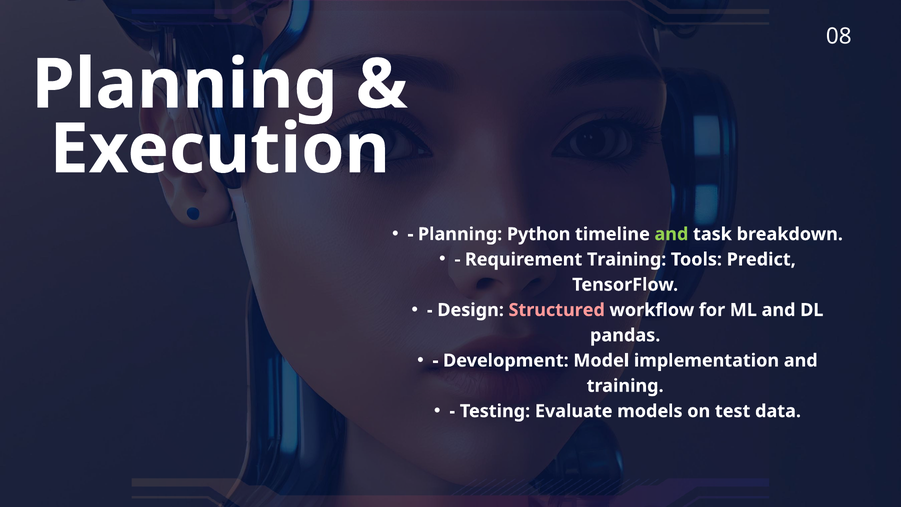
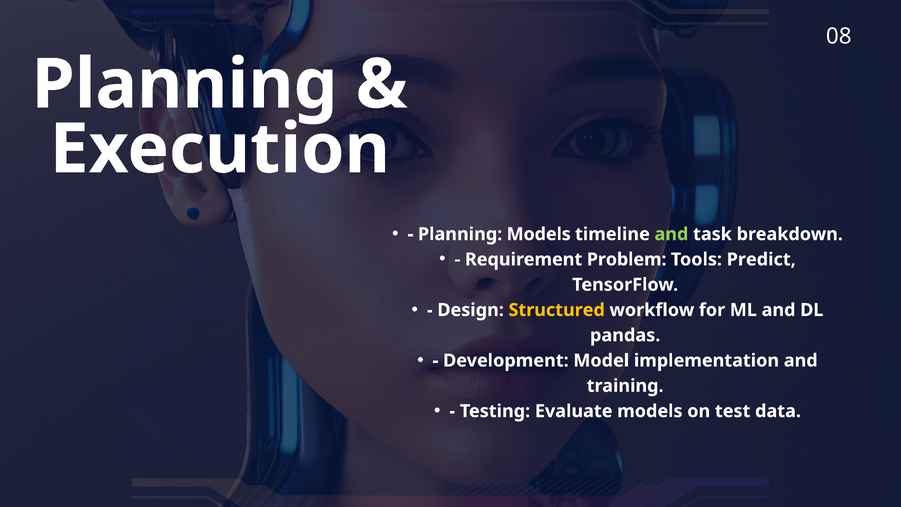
Planning Python: Python -> Models
Requirement Training: Training -> Problem
Structured colour: pink -> yellow
